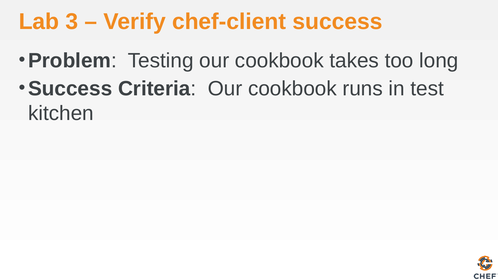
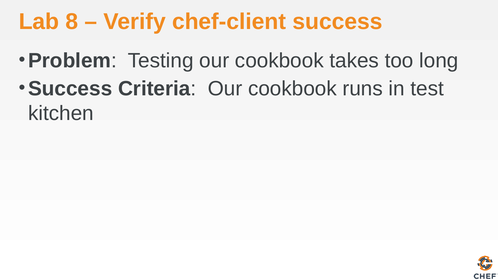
3: 3 -> 8
